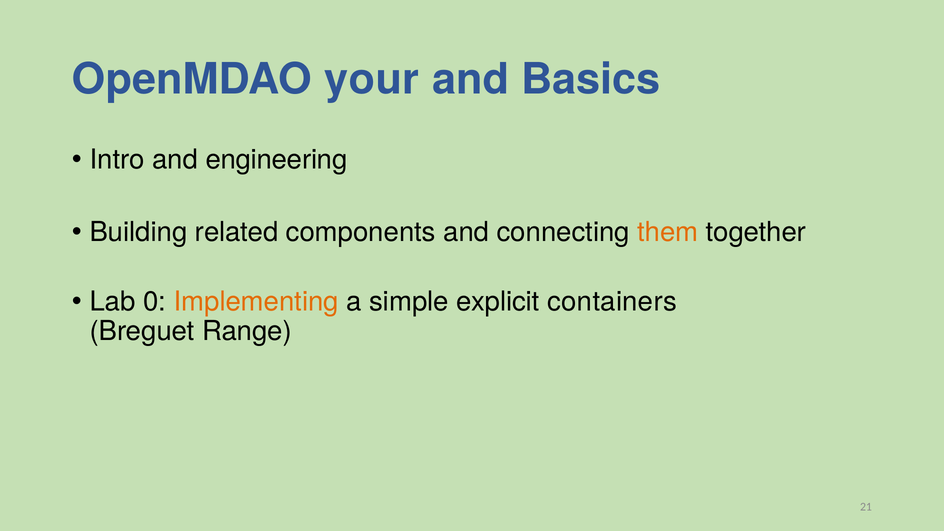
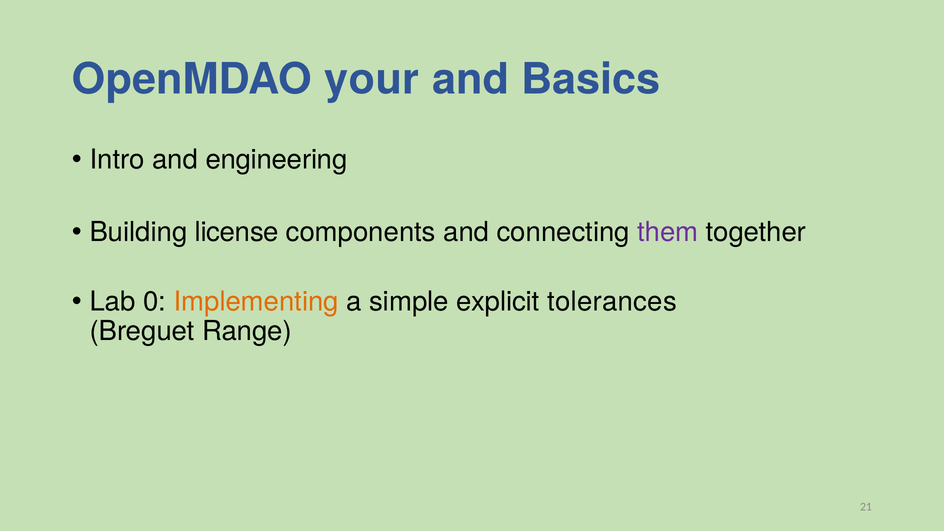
related: related -> license
them colour: orange -> purple
containers: containers -> tolerances
